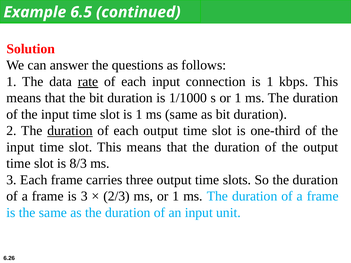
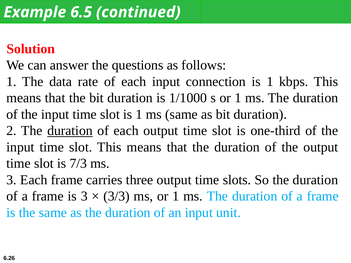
rate underline: present -> none
8/3: 8/3 -> 7/3
2/3: 2/3 -> 3/3
